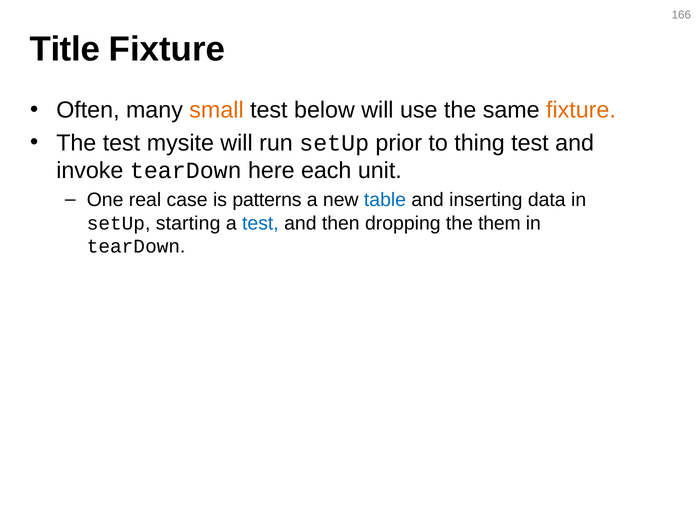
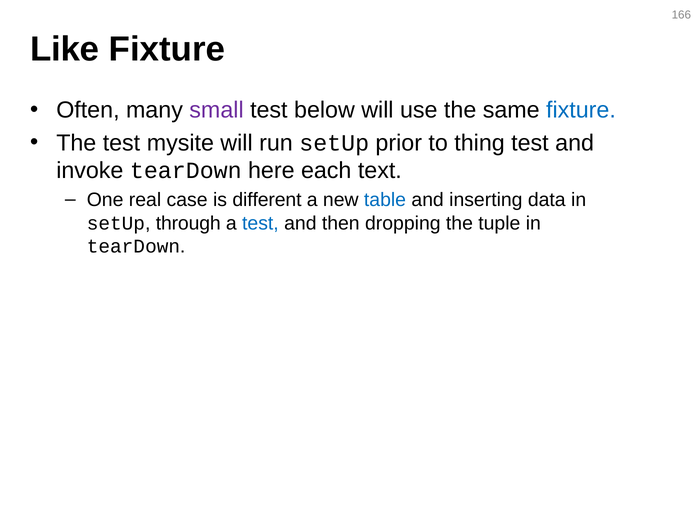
Title: Title -> Like
small colour: orange -> purple
fixture at (581, 110) colour: orange -> blue
unit: unit -> text
patterns: patterns -> different
starting: starting -> through
them: them -> tuple
